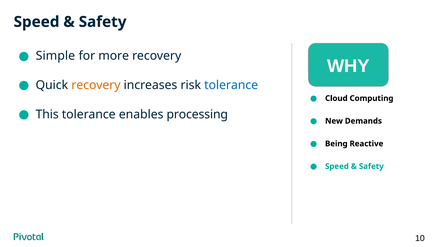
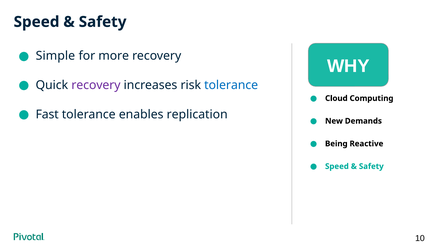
recovery at (96, 85) colour: orange -> purple
This: This -> Fast
processing: processing -> replication
